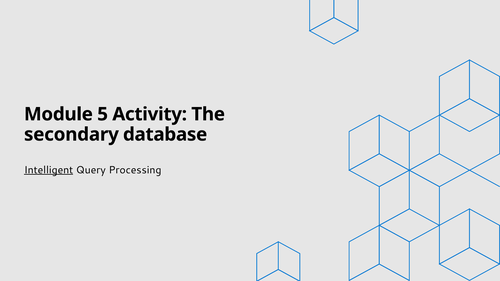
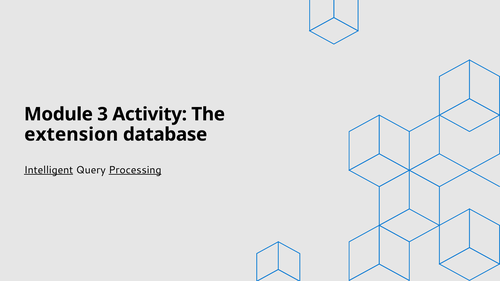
5: 5 -> 3
secondary: secondary -> extension
Processing underline: none -> present
